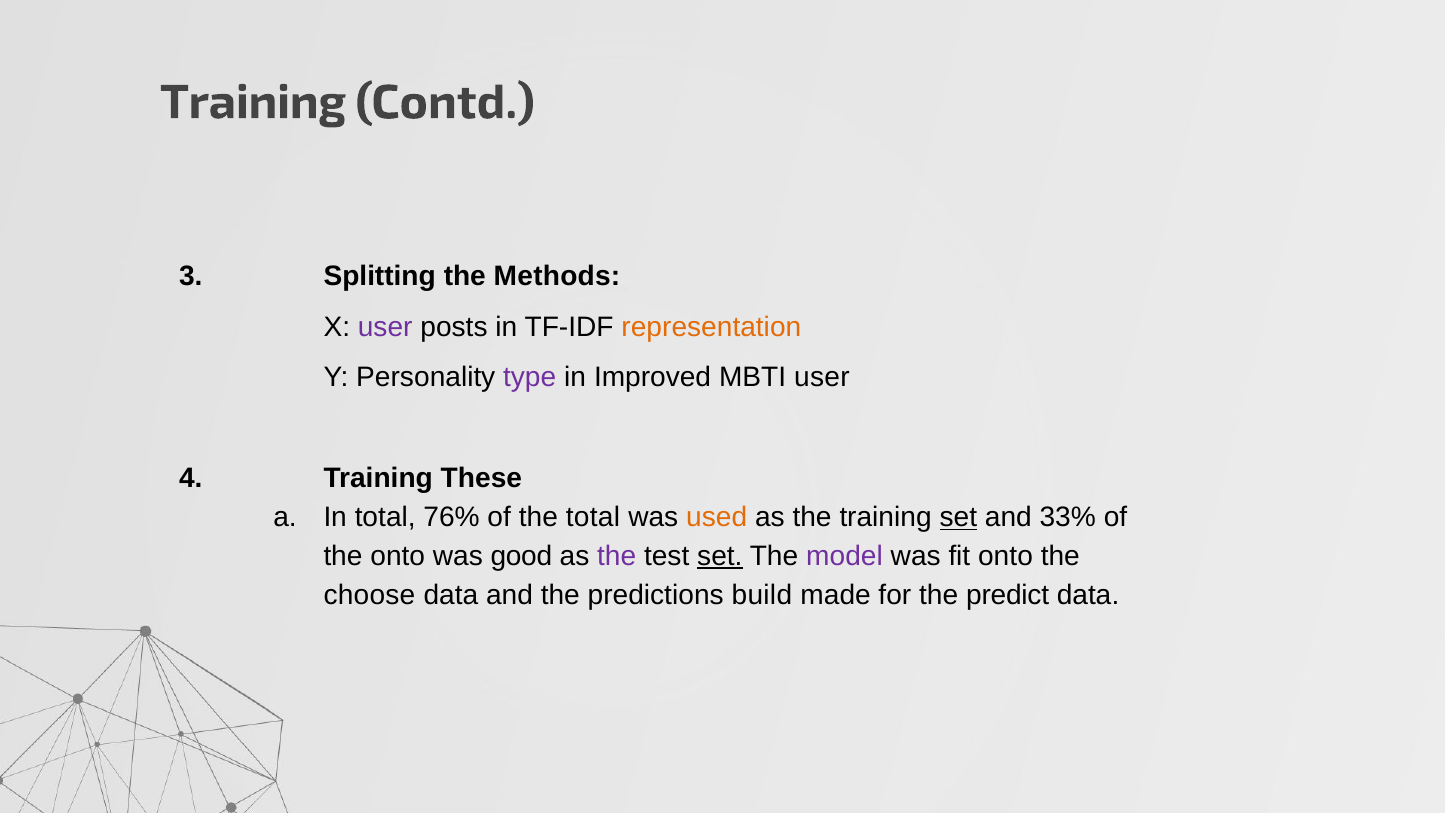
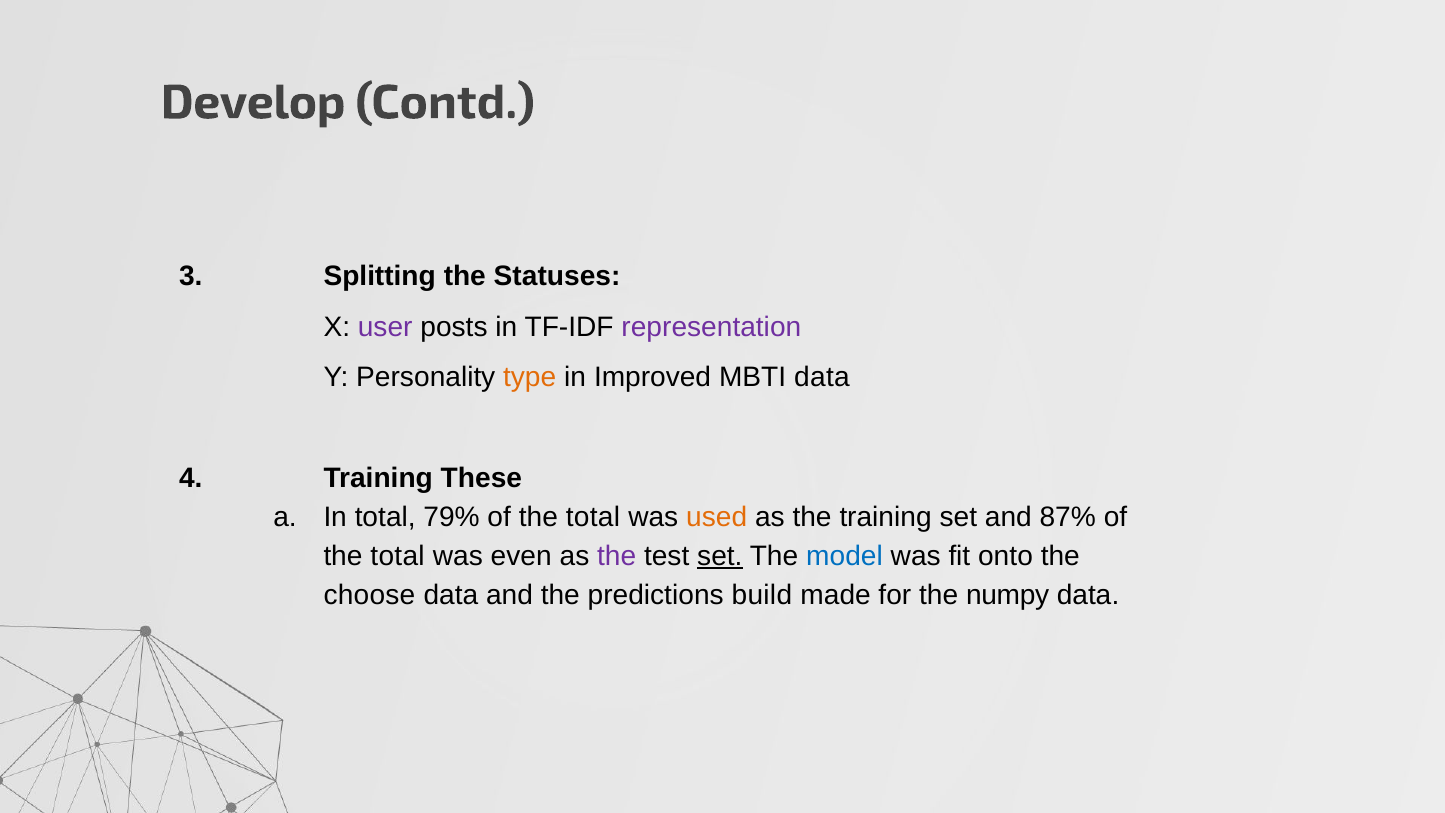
Training at (253, 102): Training -> Develop
Methods: Methods -> Statuses
representation colour: orange -> purple
type colour: purple -> orange
MBTI user: user -> data
76%: 76% -> 79%
set at (958, 517) underline: present -> none
33%: 33% -> 87%
onto at (398, 556): onto -> total
good: good -> even
model colour: purple -> blue
predict: predict -> numpy
